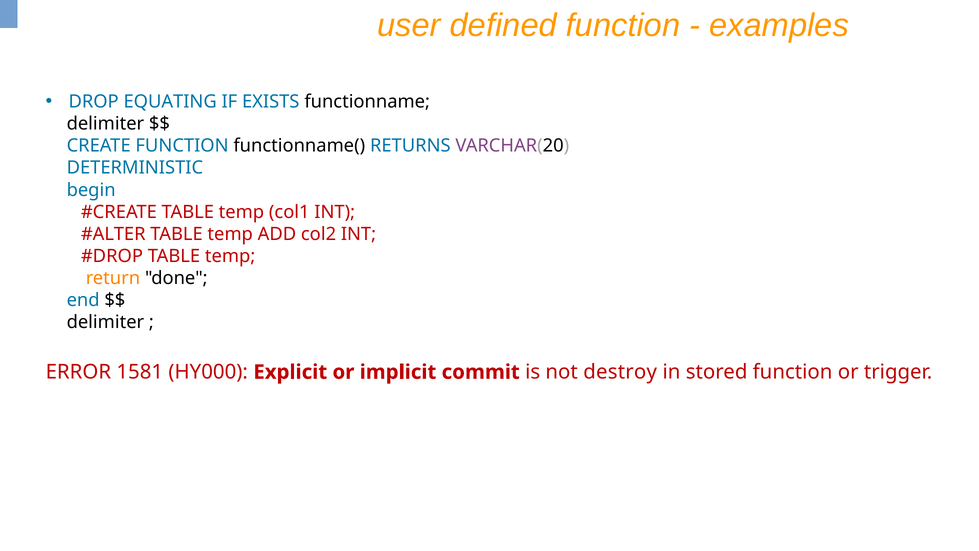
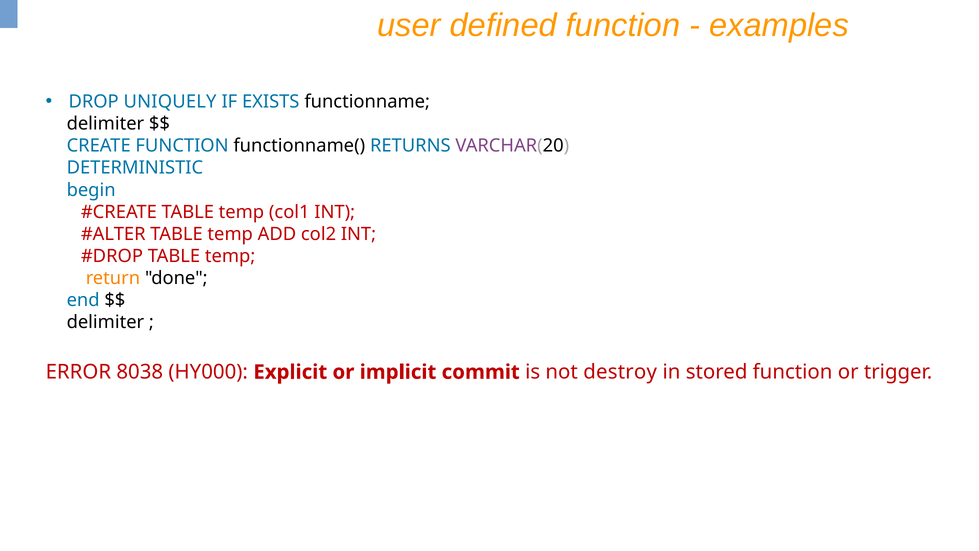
EQUATING: EQUATING -> UNIQUELY
1581: 1581 -> 8038
